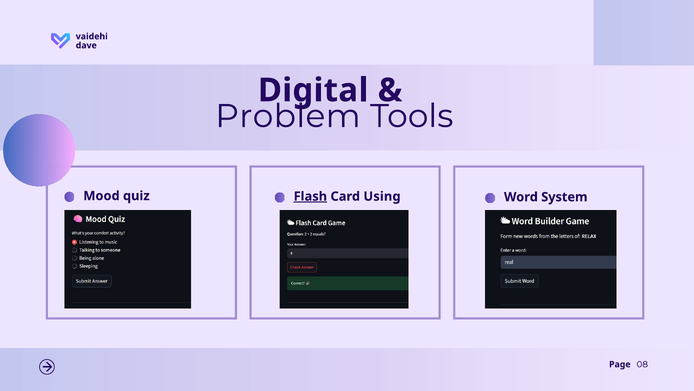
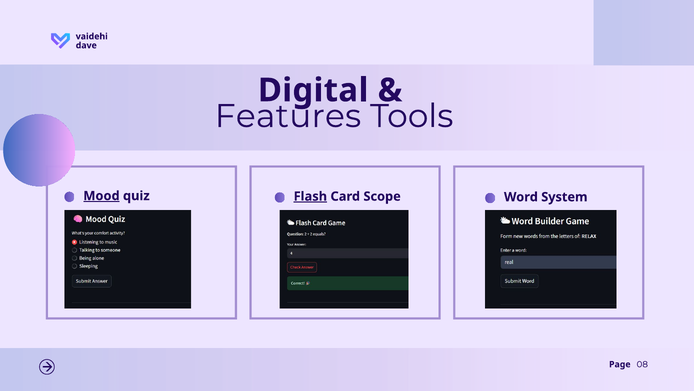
Problem: Problem -> Features
Mood underline: none -> present
Using: Using -> Scope
